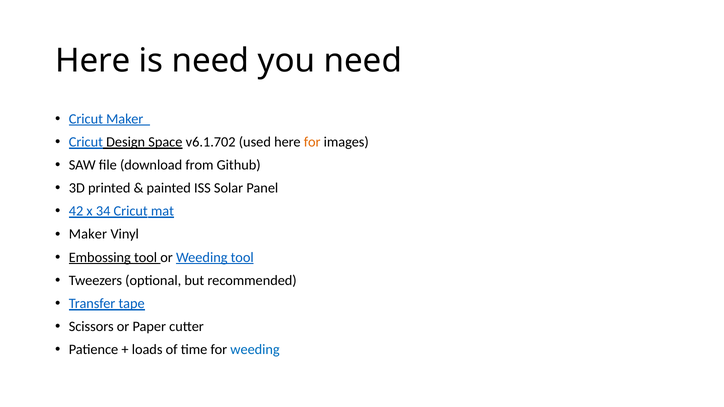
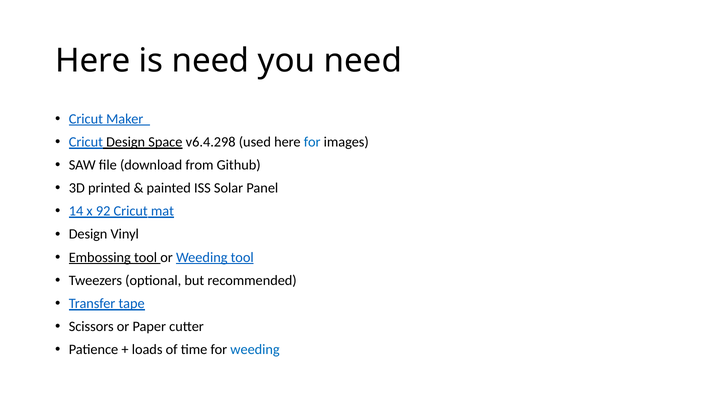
v6.1.702: v6.1.702 -> v6.4.298
for at (312, 142) colour: orange -> blue
42: 42 -> 14
34: 34 -> 92
Maker at (88, 234): Maker -> Design
